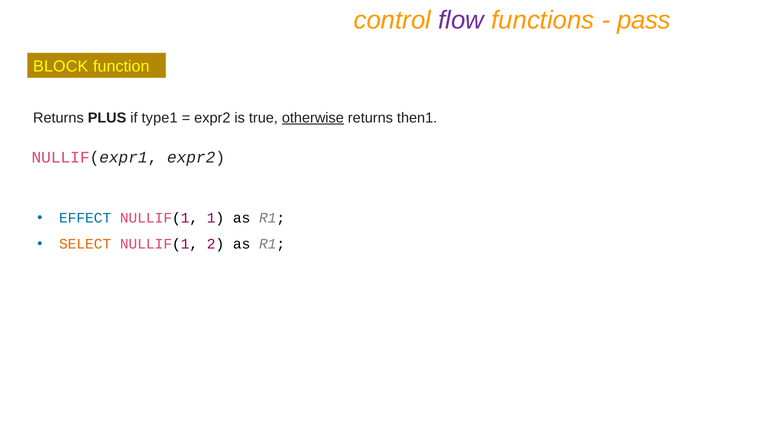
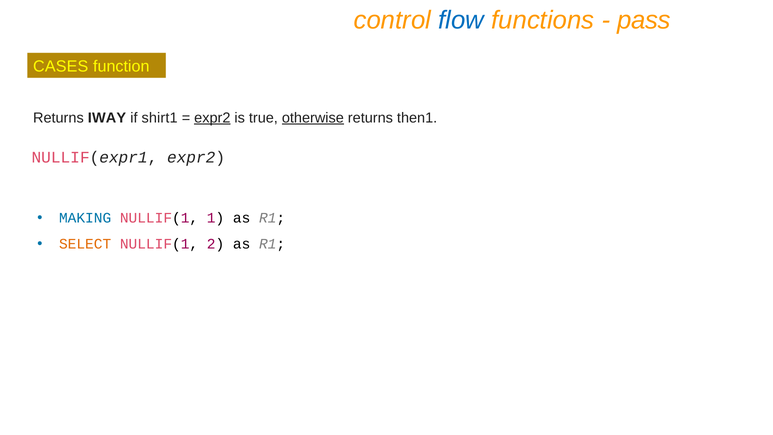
flow colour: purple -> blue
BLOCK: BLOCK -> CASES
PLUS: PLUS -> IWAY
type1: type1 -> shirt1
expr2 at (212, 118) underline: none -> present
EFFECT: EFFECT -> MAKING
